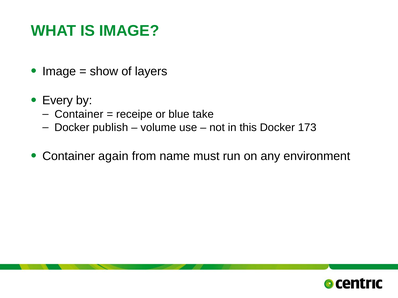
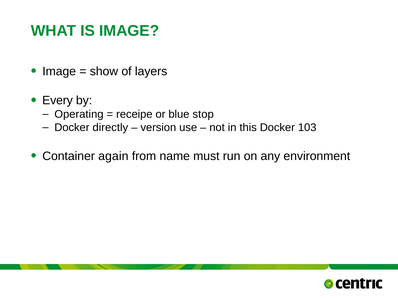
Container at (79, 115): Container -> Operating
take: take -> stop
publish: publish -> directly
volume: volume -> version
173: 173 -> 103
